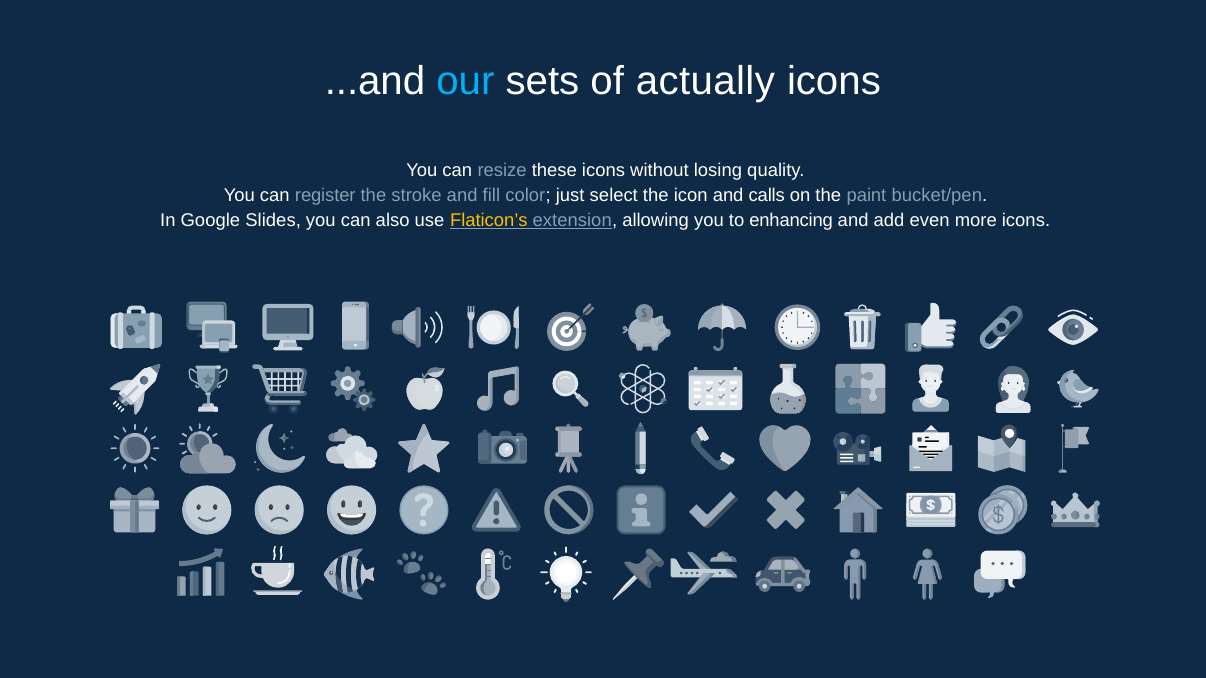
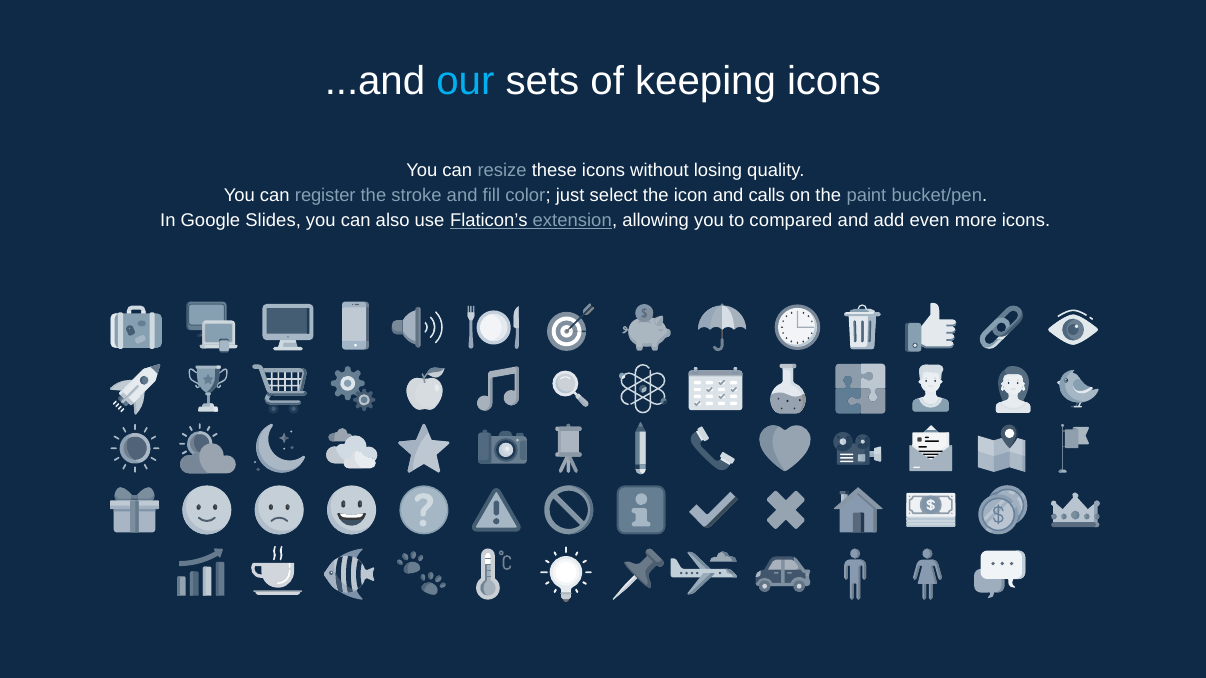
actually: actually -> keeping
Flaticon’s colour: yellow -> white
enhancing: enhancing -> compared
